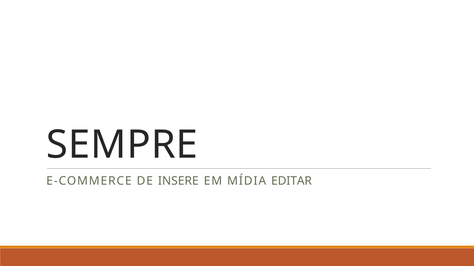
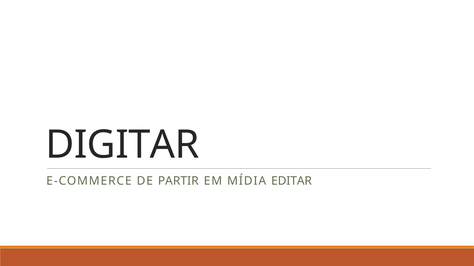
SEMPRE: SEMPRE -> DIGITAR
INSERE: INSERE -> PARTIR
